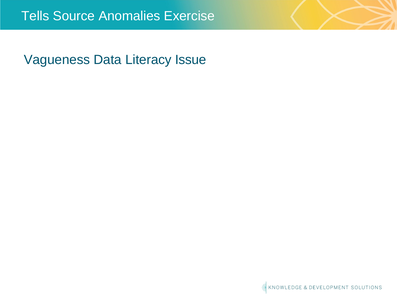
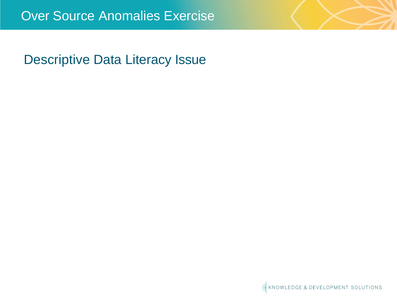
Tells: Tells -> Over
Vagueness: Vagueness -> Descriptive
